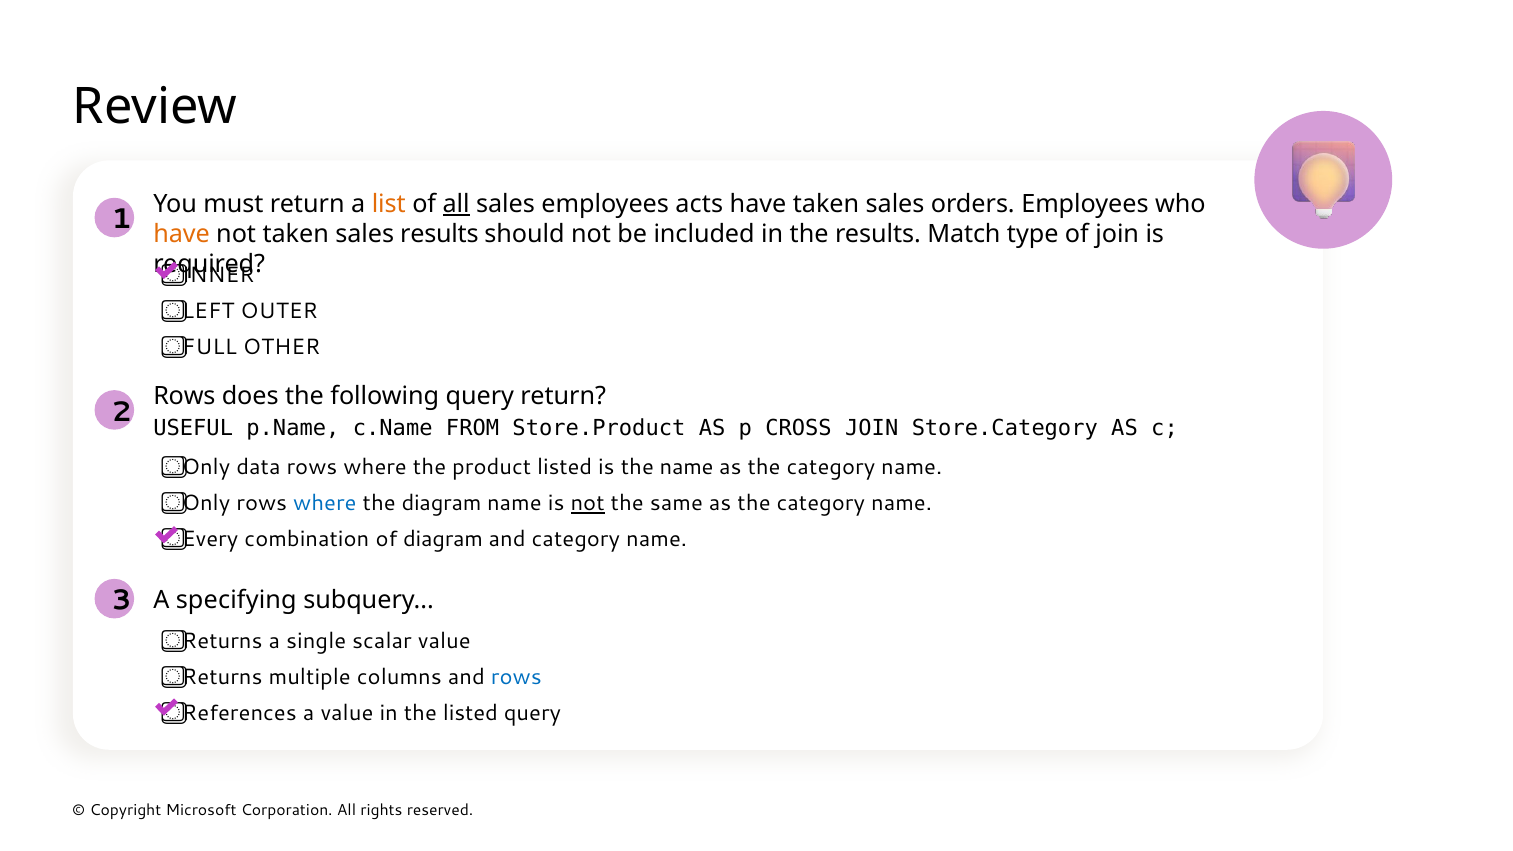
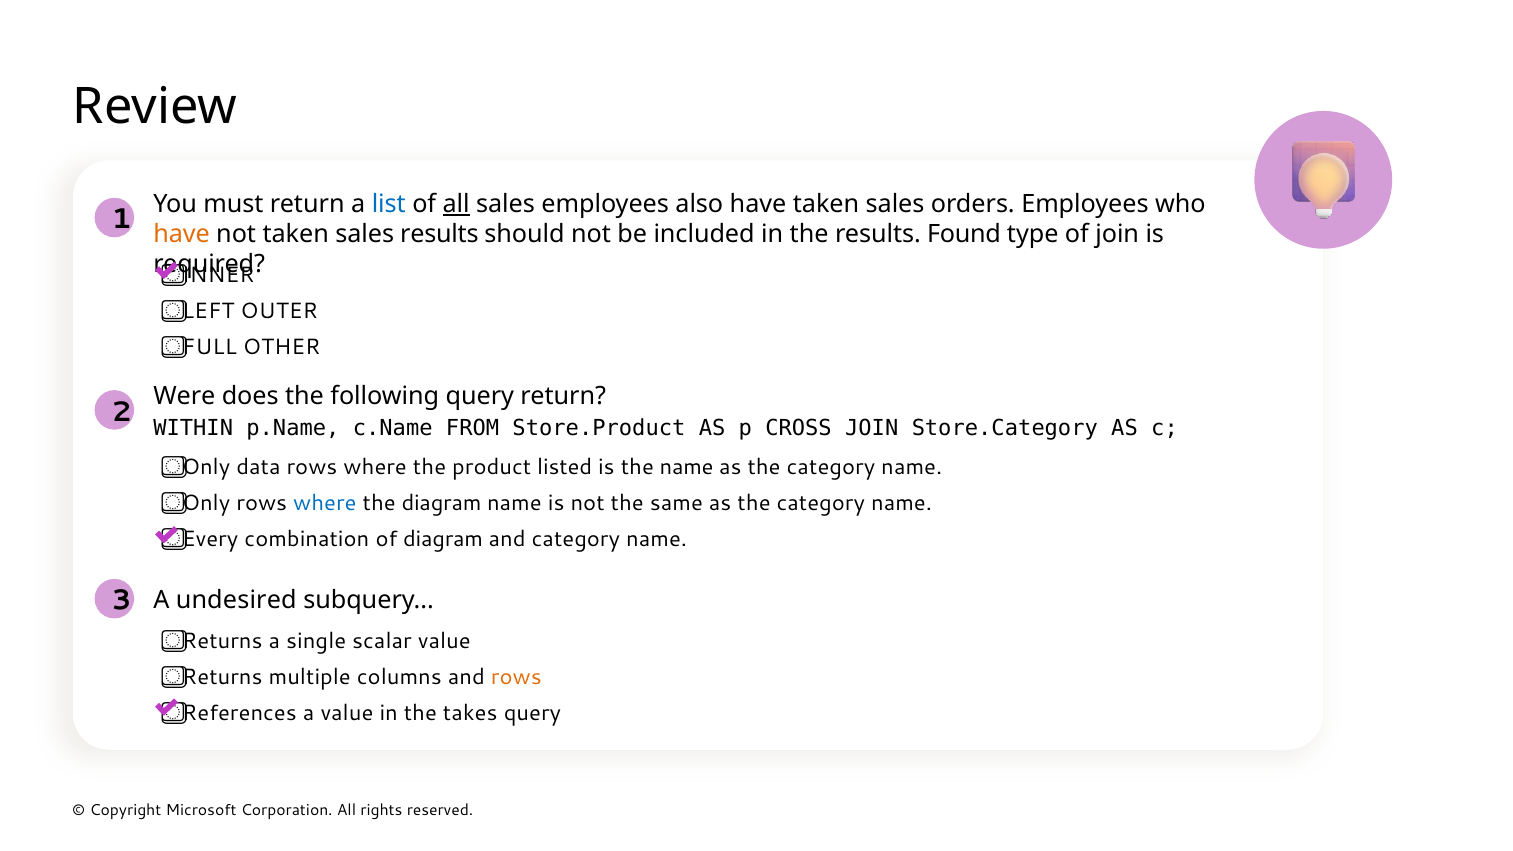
list colour: orange -> blue
acts: acts -> also
Match: Match -> Found
2 Rows: Rows -> Were
USEFUL: USEFUL -> WITHIN
not at (588, 504) underline: present -> none
specifying: specifying -> undesired
rows at (516, 677) colour: blue -> orange
the listed: listed -> takes
